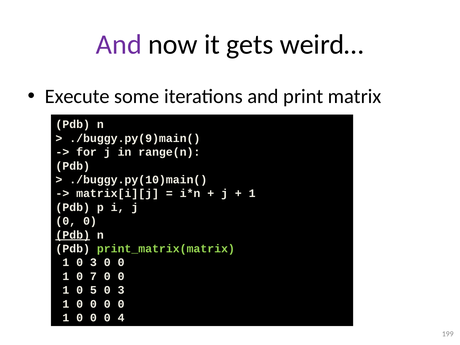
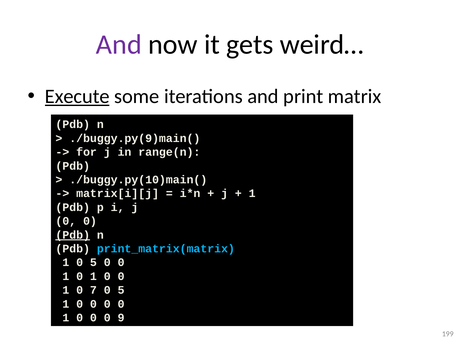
Execute underline: none -> present
print_matrix(matrix colour: light green -> light blue
1 0 3: 3 -> 5
1 0 7: 7 -> 1
5: 5 -> 7
3 at (121, 290): 3 -> 5
4: 4 -> 9
